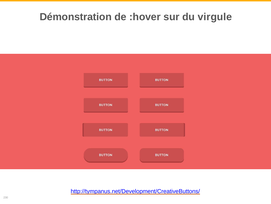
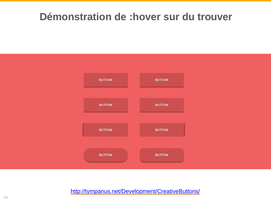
virgule: virgule -> trouver
